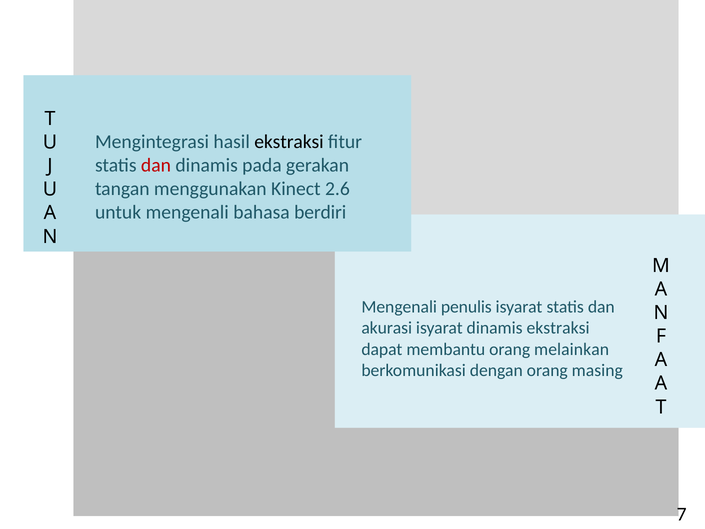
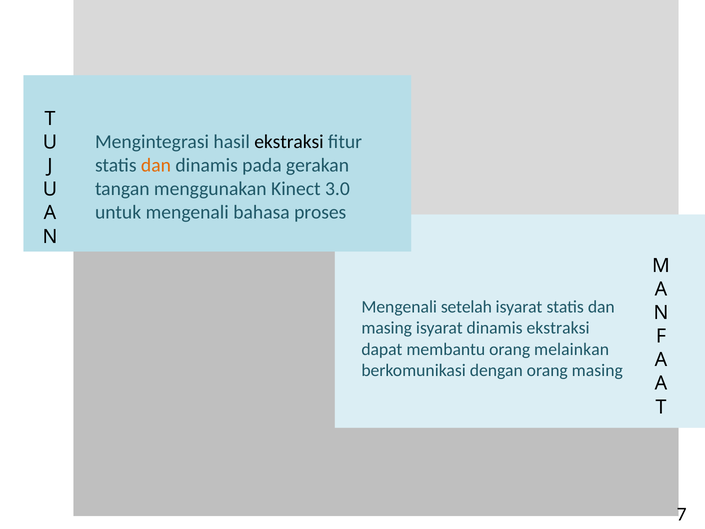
dan at (156, 165) colour: red -> orange
2.6: 2.6 -> 3.0
berdiri: berdiri -> proses
penulis: penulis -> setelah
akurasi at (387, 328): akurasi -> masing
